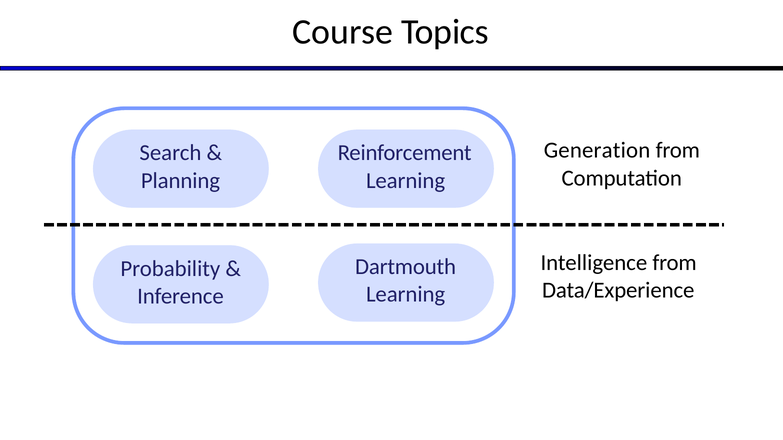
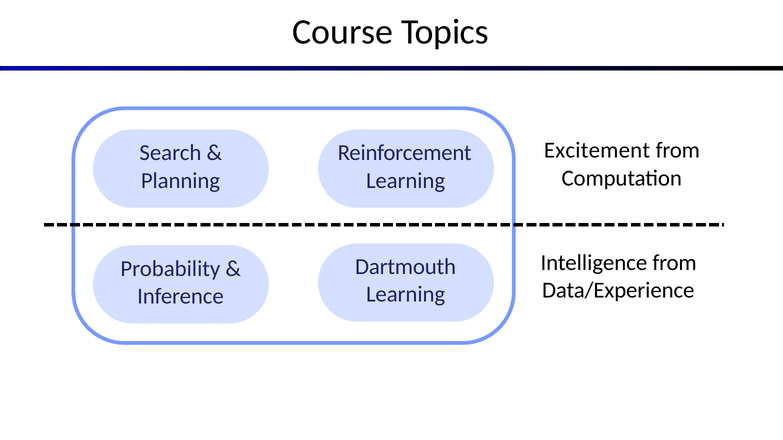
Generation: Generation -> Excitement
